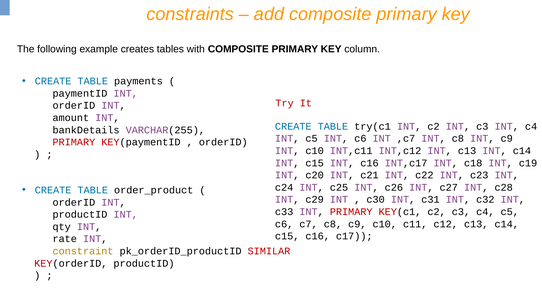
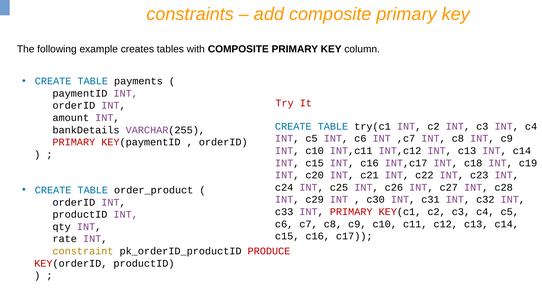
SIMILAR: SIMILAR -> PRODUCE
